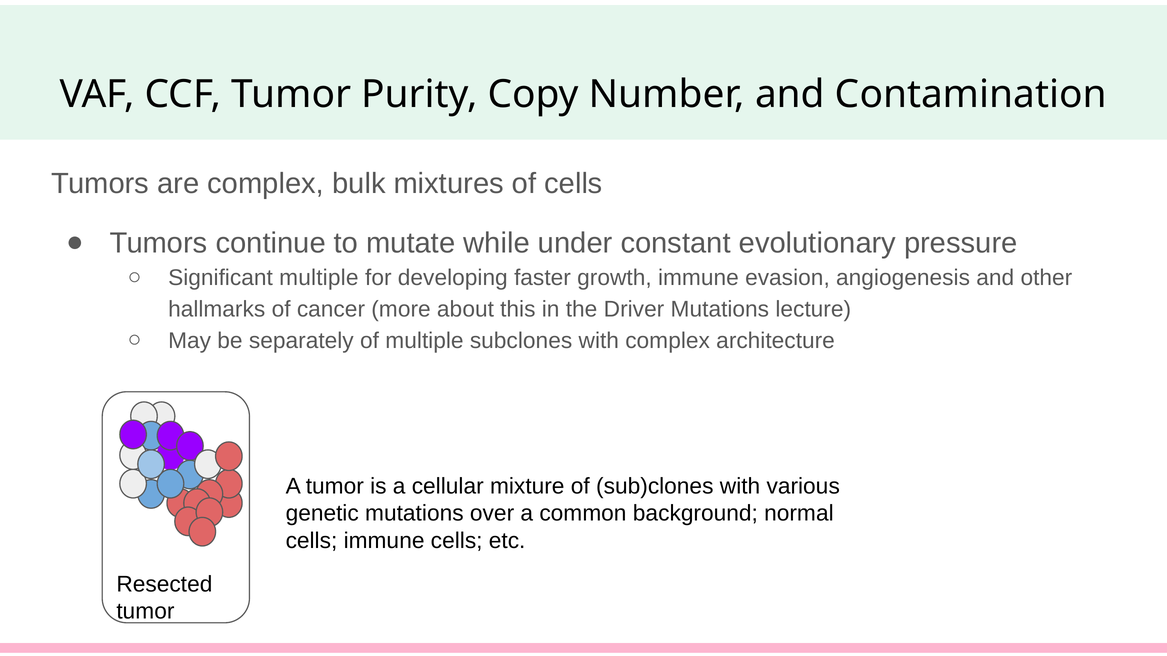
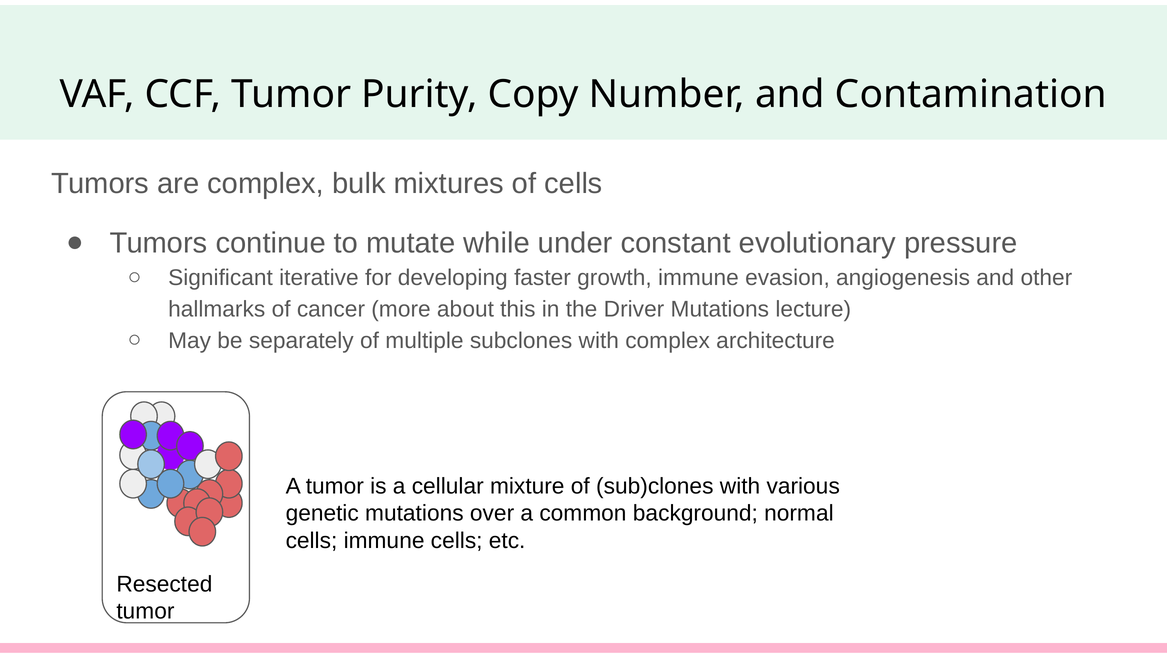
Significant multiple: multiple -> iterative
